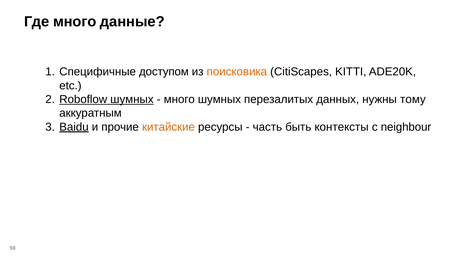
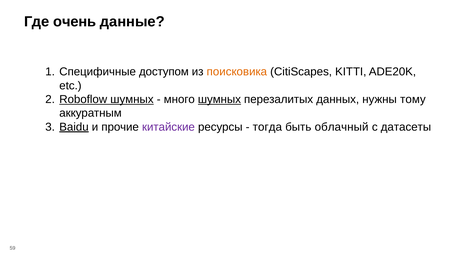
Где много: много -> очень
шумных at (219, 99) underline: none -> present
китайские colour: orange -> purple
часть: часть -> тогда
контексты: контексты -> облачный
neighbour: neighbour -> датасеты
